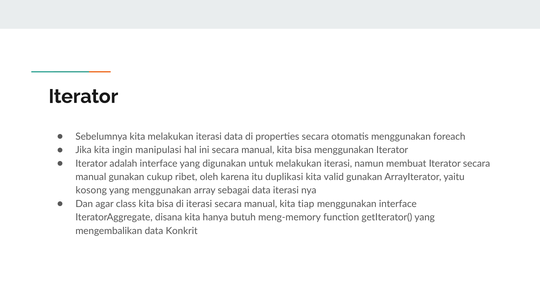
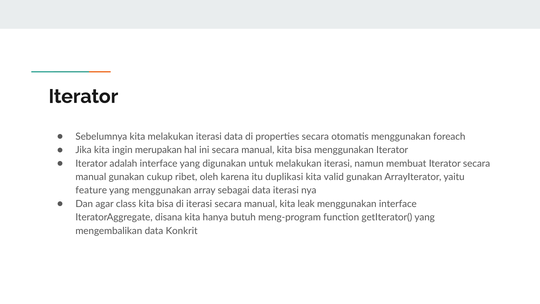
manipulasi: manipulasi -> merupakan
kosong: kosong -> feature
tiap: tiap -> leak
meng-memory: meng-memory -> meng-program
